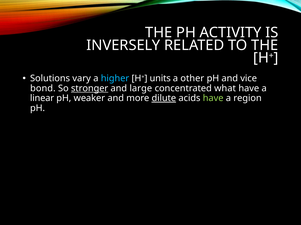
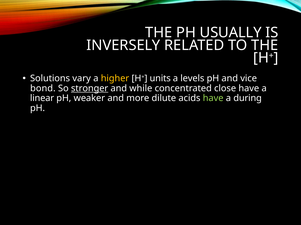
ACTIVITY: ACTIVITY -> USUALLY
higher colour: light blue -> yellow
other: other -> levels
large: large -> while
what: what -> close
dilute underline: present -> none
region: region -> during
